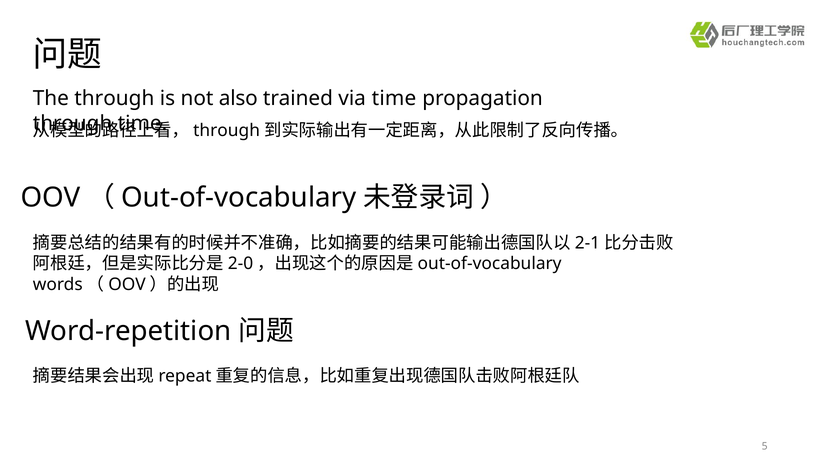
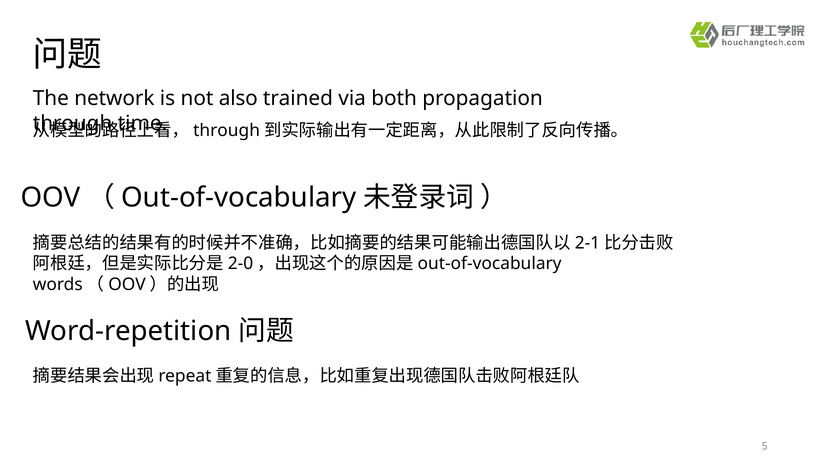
The through: through -> network
via time: time -> both
